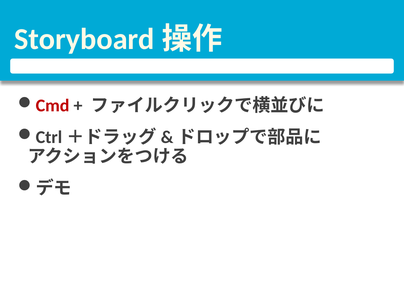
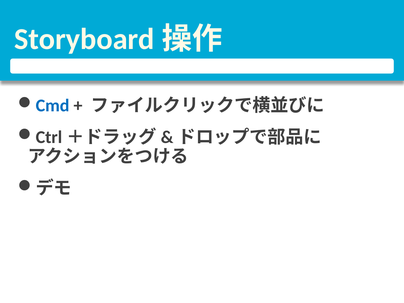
Cmd colour: red -> blue
